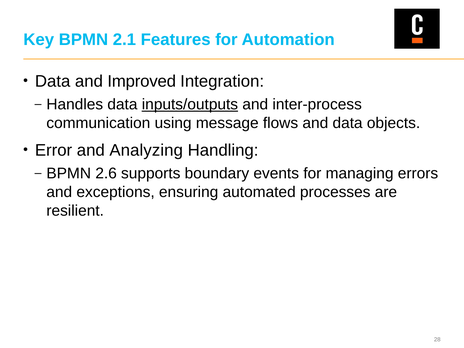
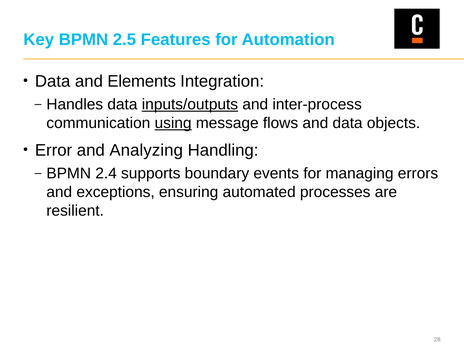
2.1: 2.1 -> 2.5
Improved: Improved -> Elements
using underline: none -> present
2.6: 2.6 -> 2.4
